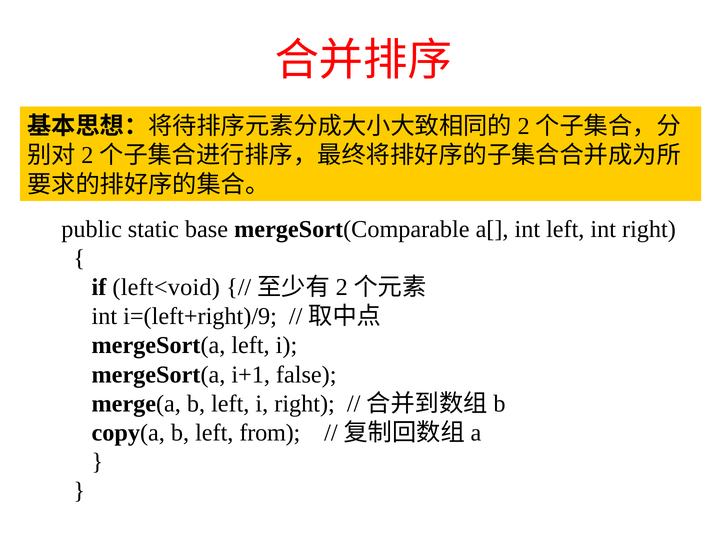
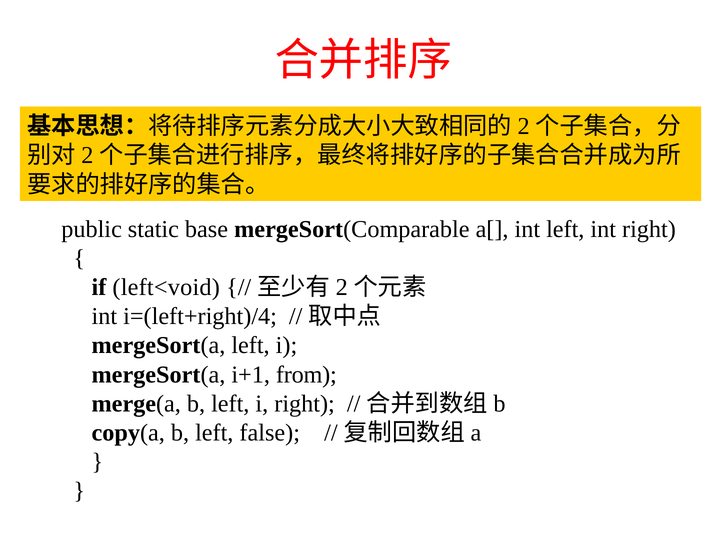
i=(left+right)/9: i=(left+right)/9 -> i=(left+right)/4
false: false -> from
from: from -> false
